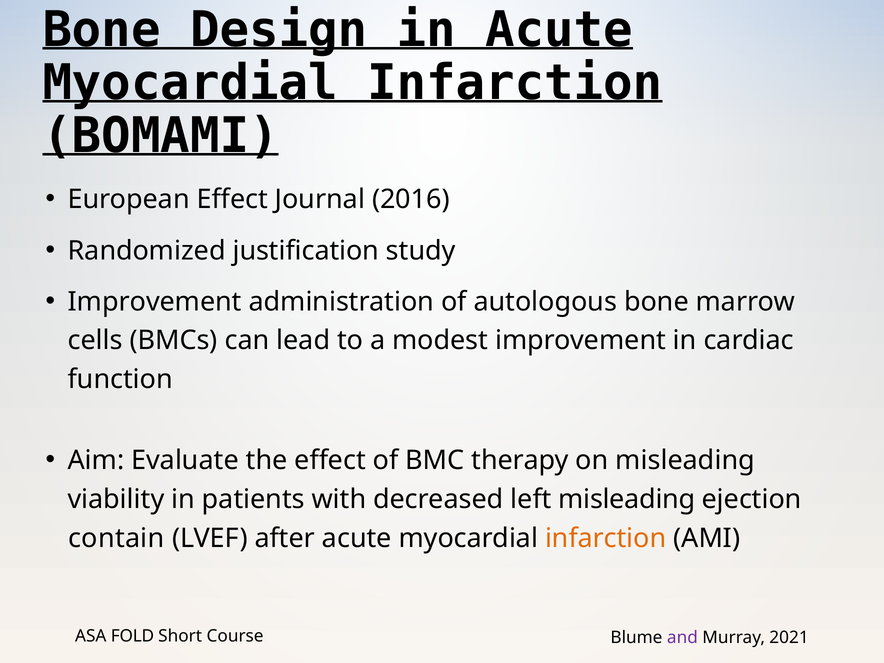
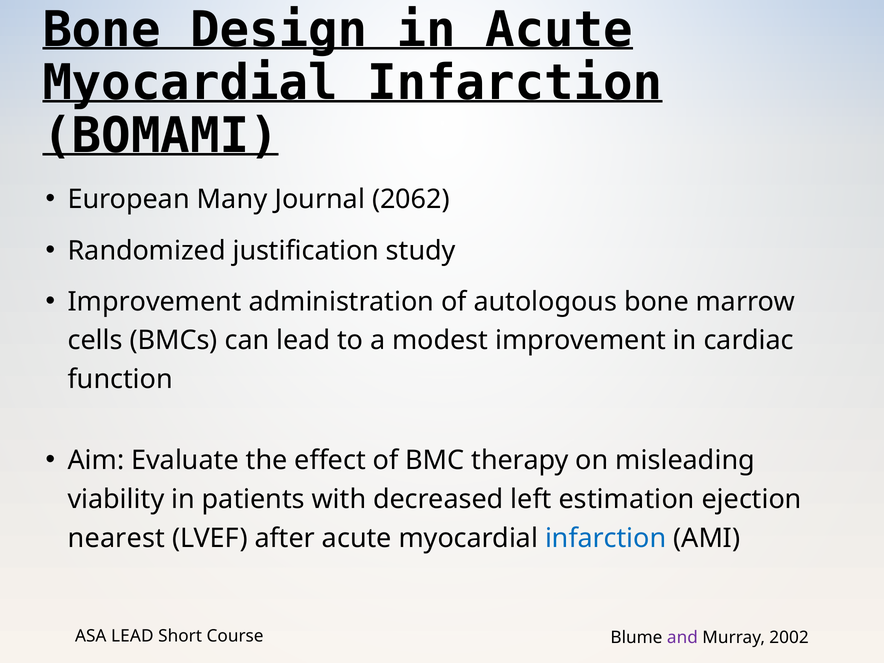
European Effect: Effect -> Many
2016: 2016 -> 2062
left misleading: misleading -> estimation
contain: contain -> nearest
infarction at (606, 538) colour: orange -> blue
ASA FOLD: FOLD -> LEAD
2021: 2021 -> 2002
